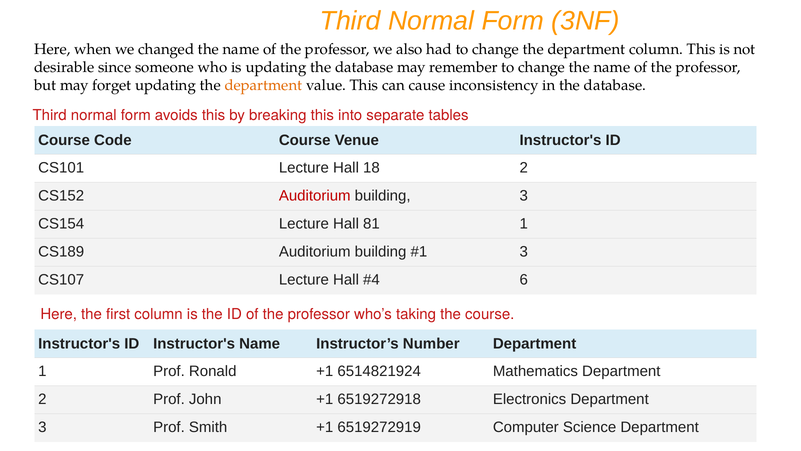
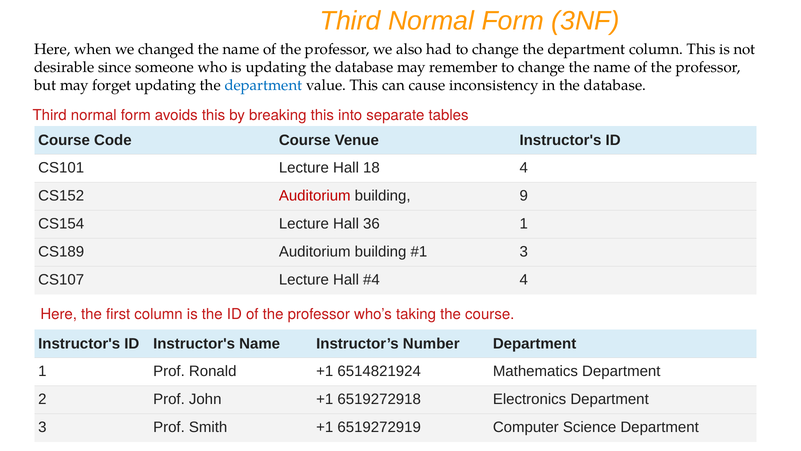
department at (263, 85) colour: orange -> blue
18 2: 2 -> 4
building 3: 3 -> 9
81: 81 -> 36
6 at (524, 280): 6 -> 4
